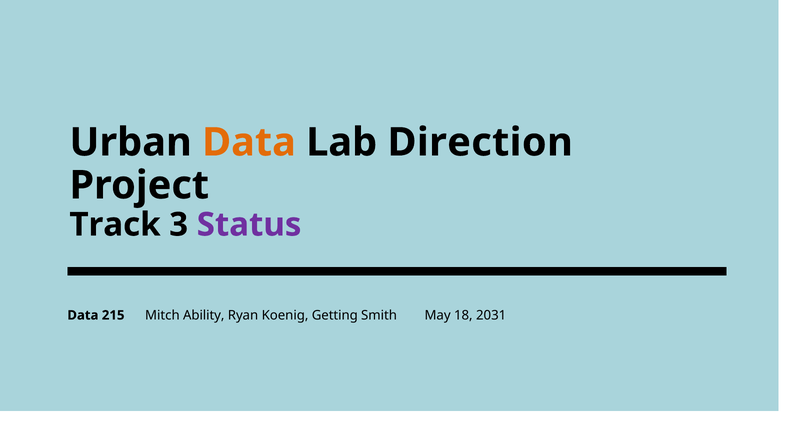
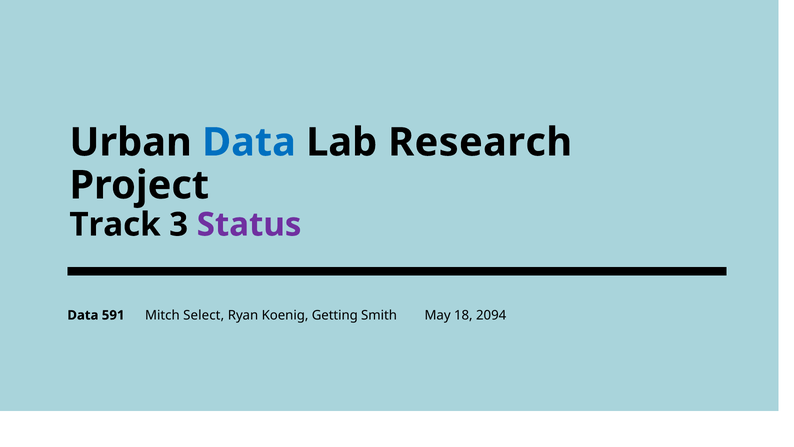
Data at (249, 142) colour: orange -> blue
Direction: Direction -> Research
215: 215 -> 591
Ability: Ability -> Select
2031: 2031 -> 2094
